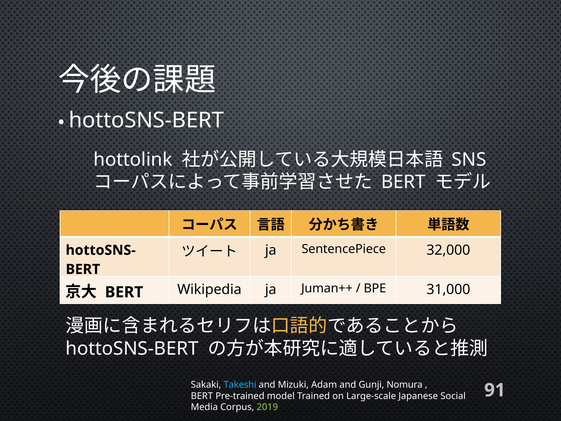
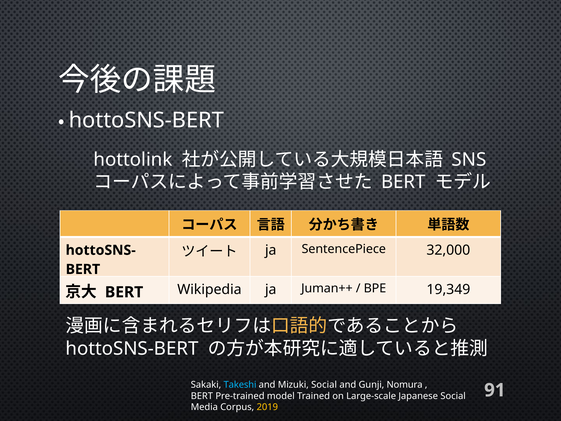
31,000: 31,000 -> 19,349
Mizuki Adam: Adam -> Social
2019 colour: light green -> yellow
